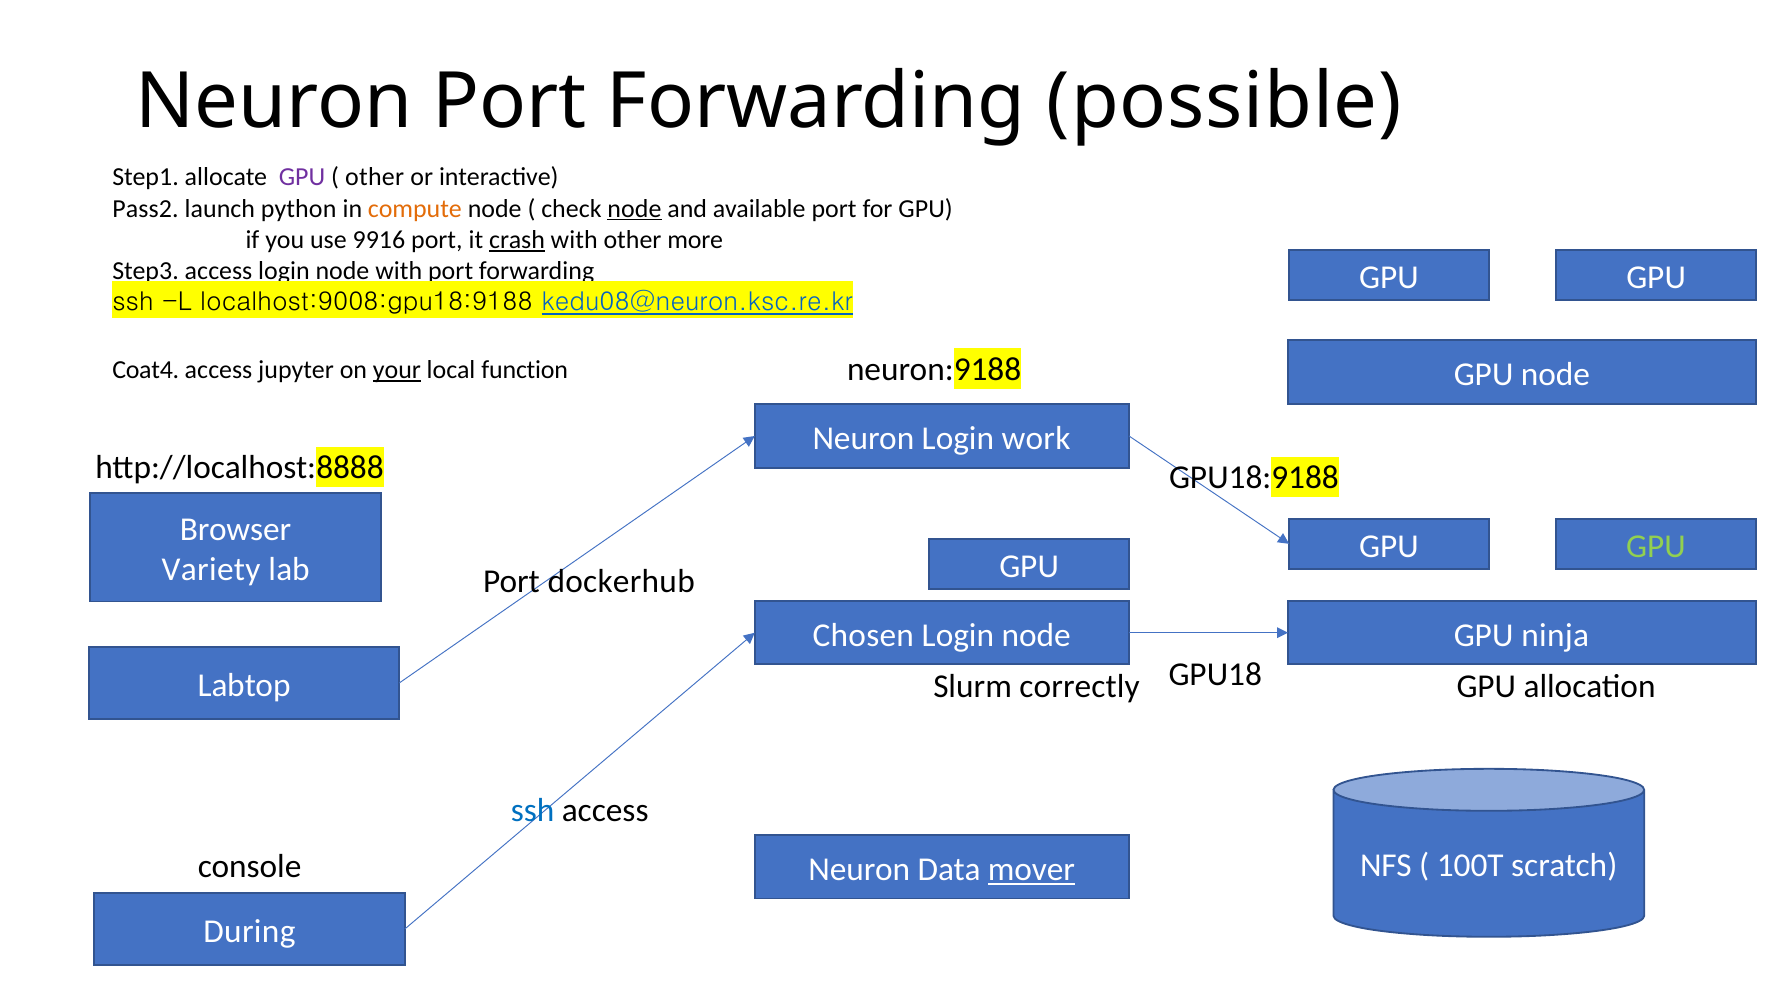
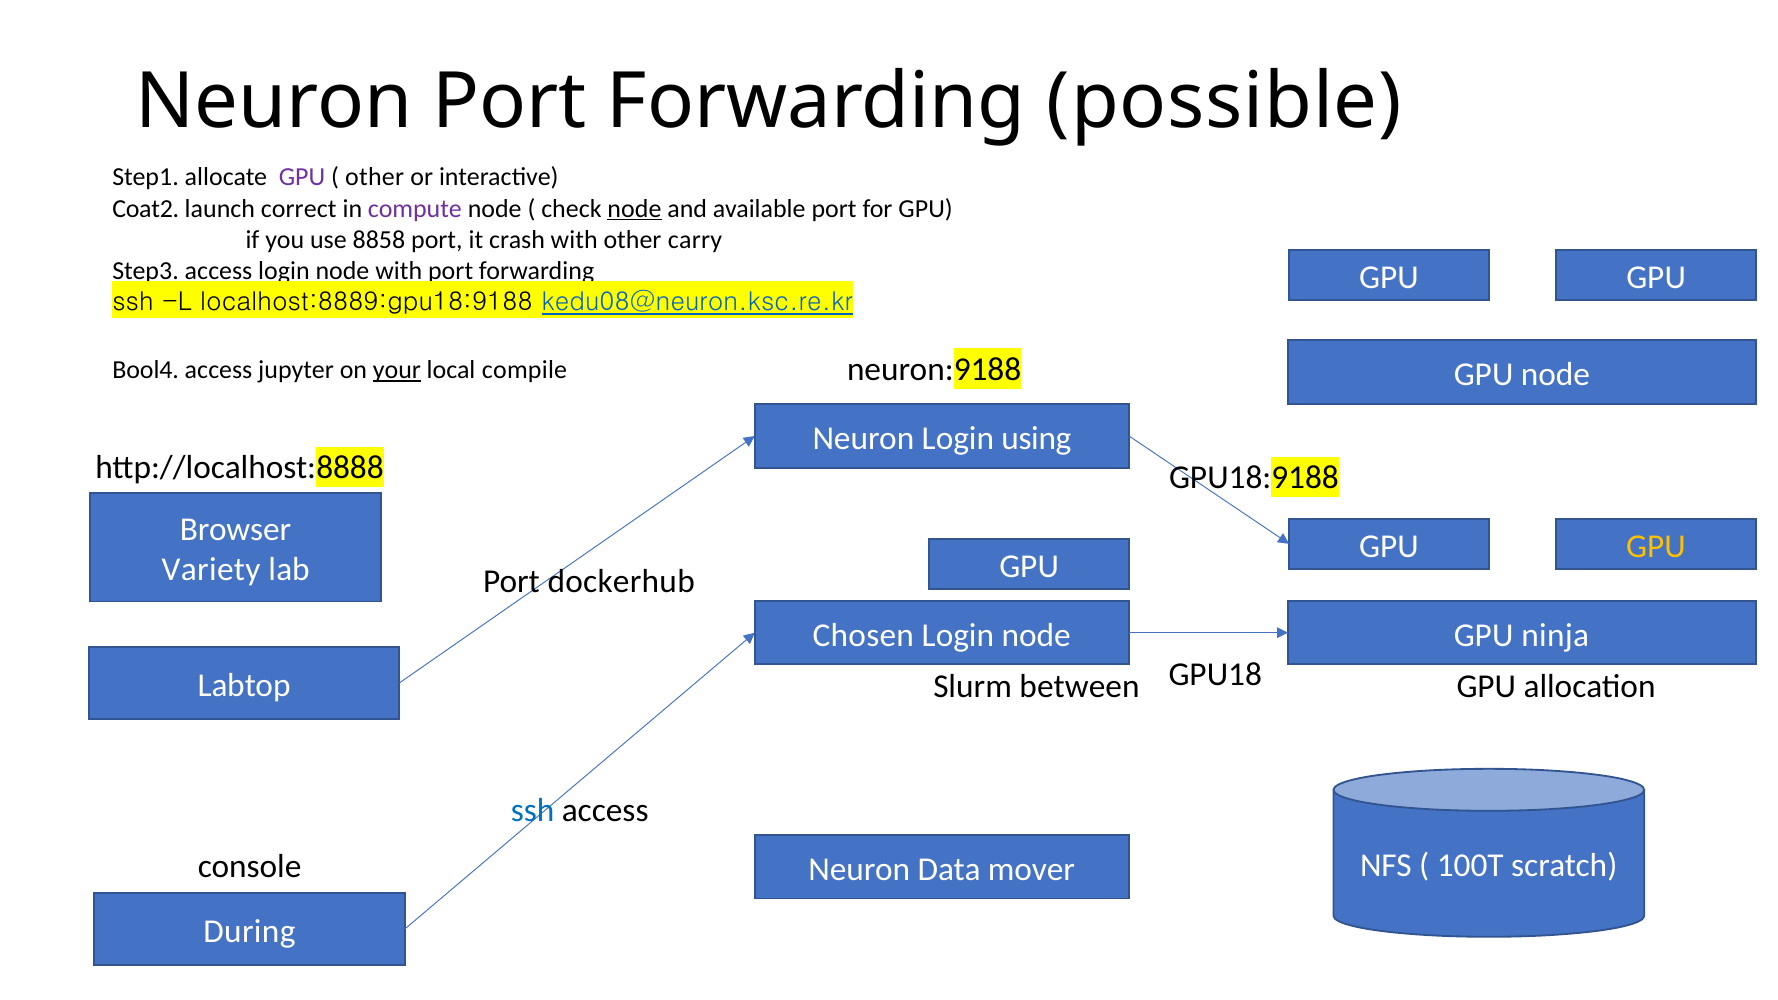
Pass2: Pass2 -> Coat2
python: python -> correct
compute colour: orange -> purple
9916: 9916 -> 8858
crash underline: present -> none
more: more -> carry
localhost:9008:gpu18:9188: localhost:9008:gpu18:9188 -> localhost:8889:gpu18:9188
Coat4: Coat4 -> Bool4
function: function -> compile
work: work -> using
GPU at (1656, 546) colour: light green -> yellow
correctly: correctly -> between
mover underline: present -> none
